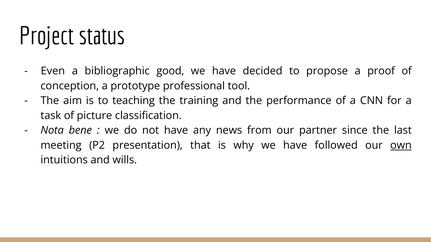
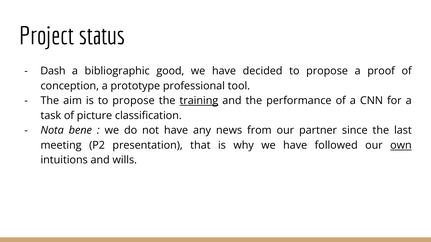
Even: Even -> Dash
is to teaching: teaching -> propose
training underline: none -> present
